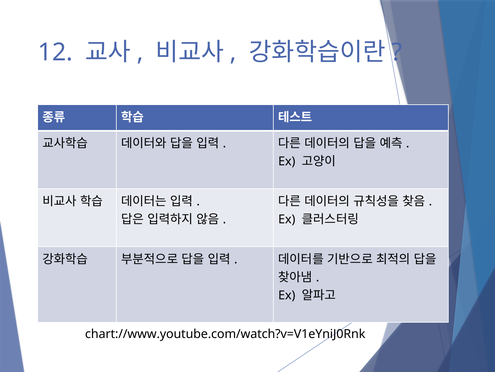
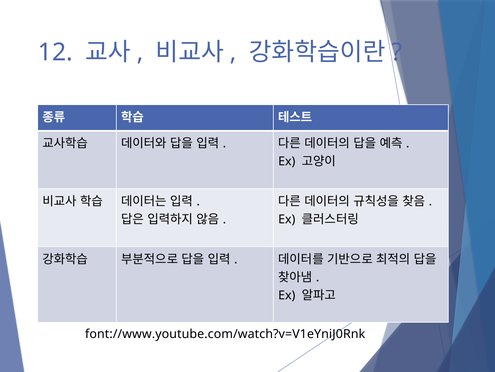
chart://www.youtube.com/watch?v=V1eYniJ0Rnk: chart://www.youtube.com/watch?v=V1eYniJ0Rnk -> font://www.youtube.com/watch?v=V1eYniJ0Rnk
